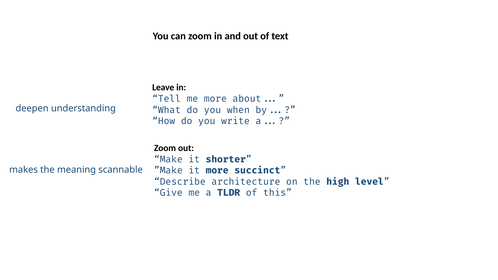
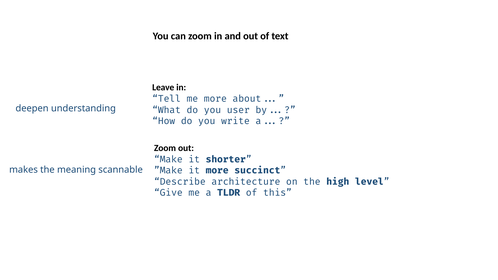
when: when -> user
